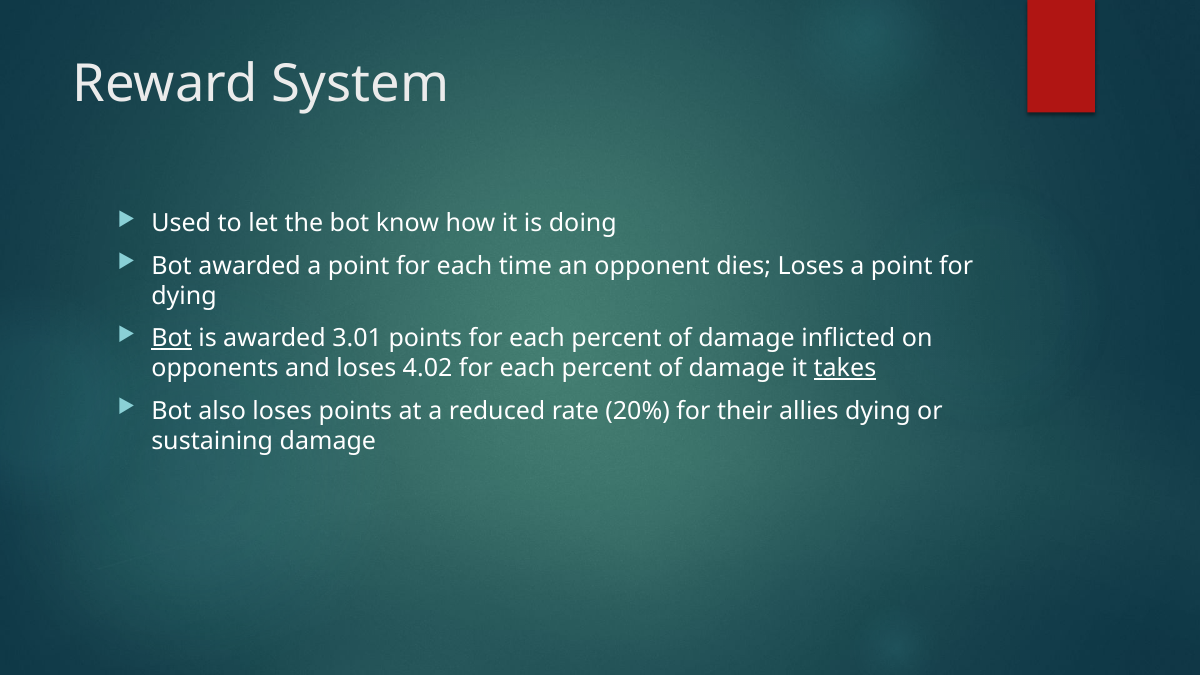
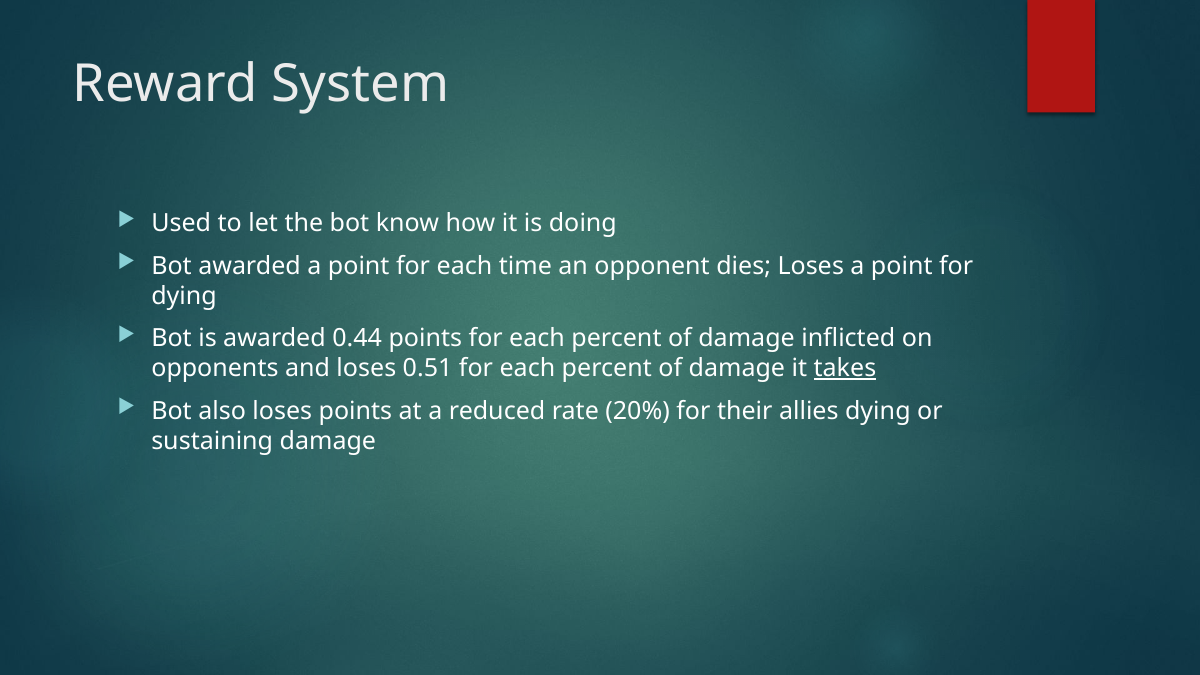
Bot at (172, 338) underline: present -> none
3.01: 3.01 -> 0.44
4.02: 4.02 -> 0.51
